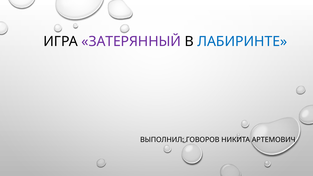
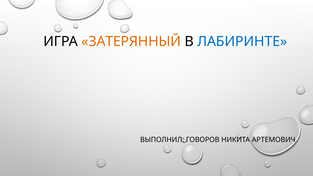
ЗАТЕРЯННЫЙ colour: purple -> orange
